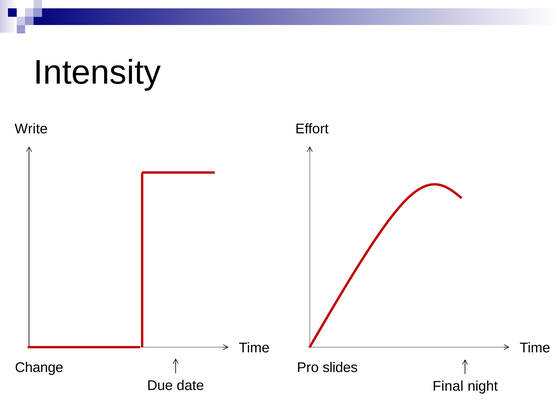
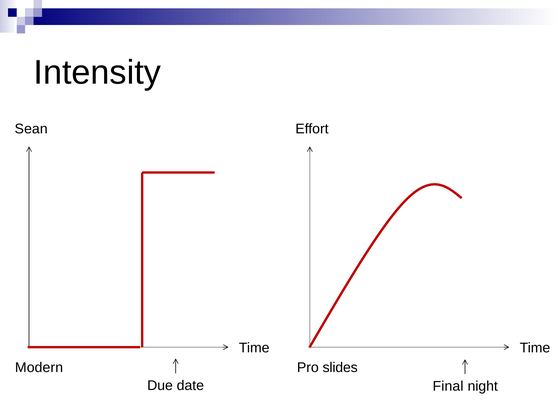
Write: Write -> Sean
Change: Change -> Modern
